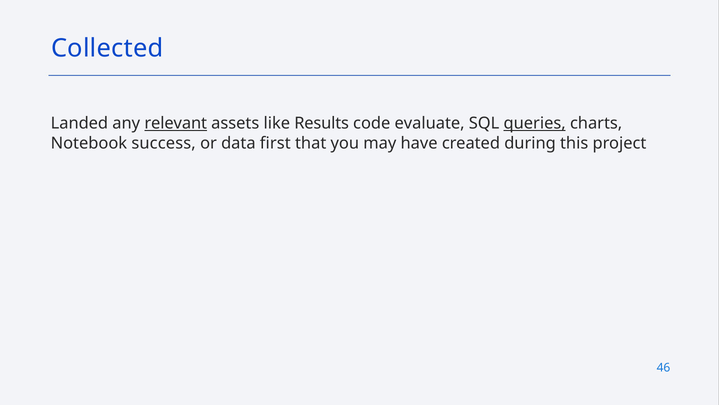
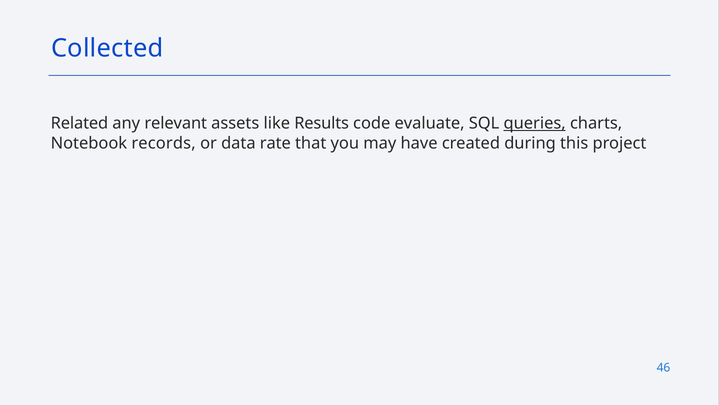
Landed: Landed -> Related
relevant underline: present -> none
success: success -> records
first: first -> rate
